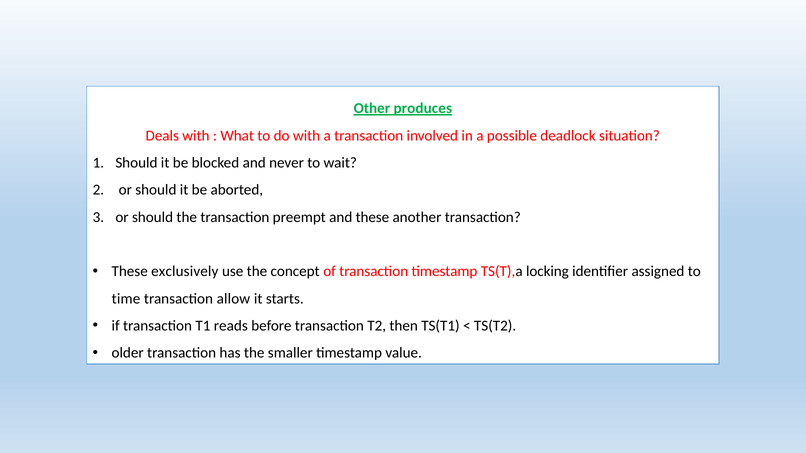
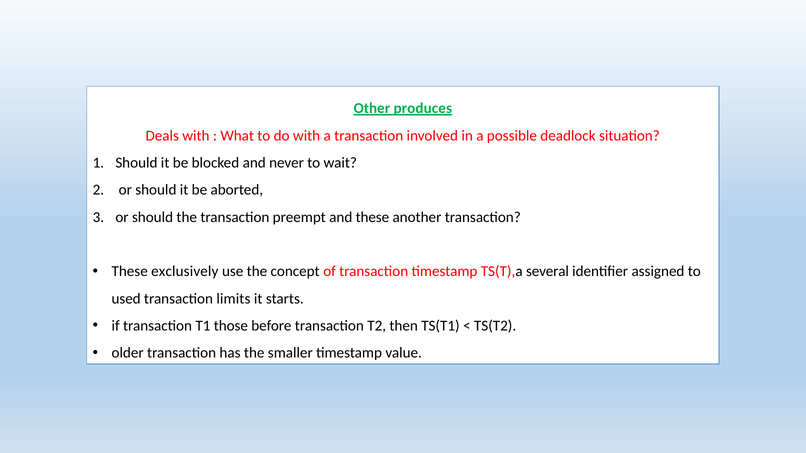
locking: locking -> several
time: time -> used
allow: allow -> limits
reads: reads -> those
